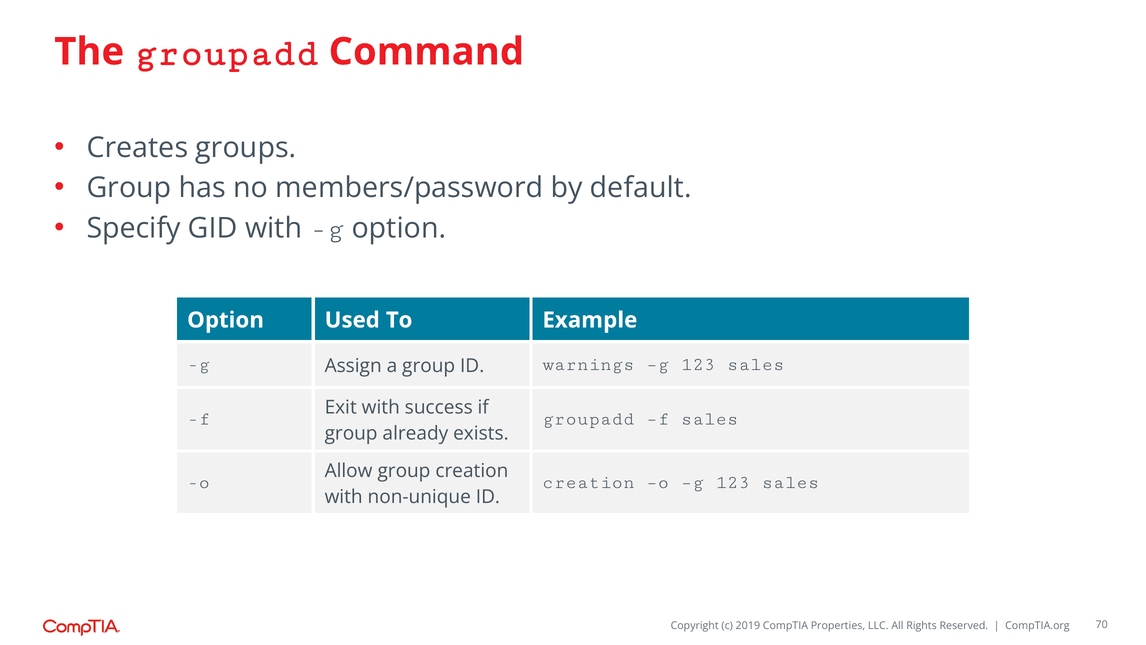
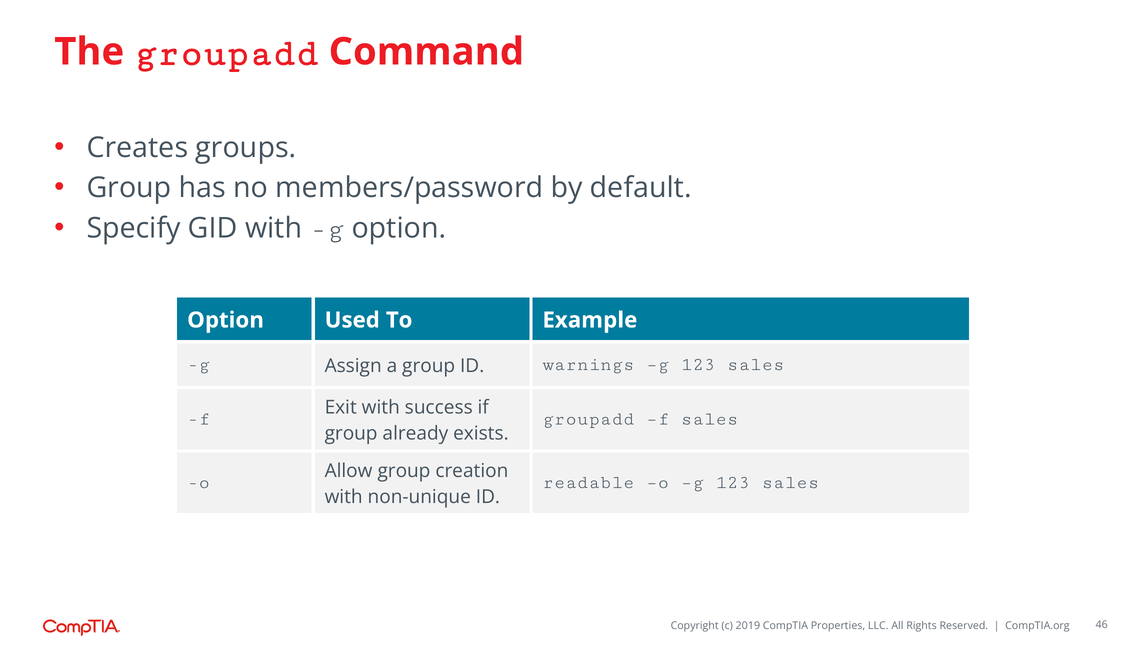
creation at (589, 482): creation -> readable
70: 70 -> 46
